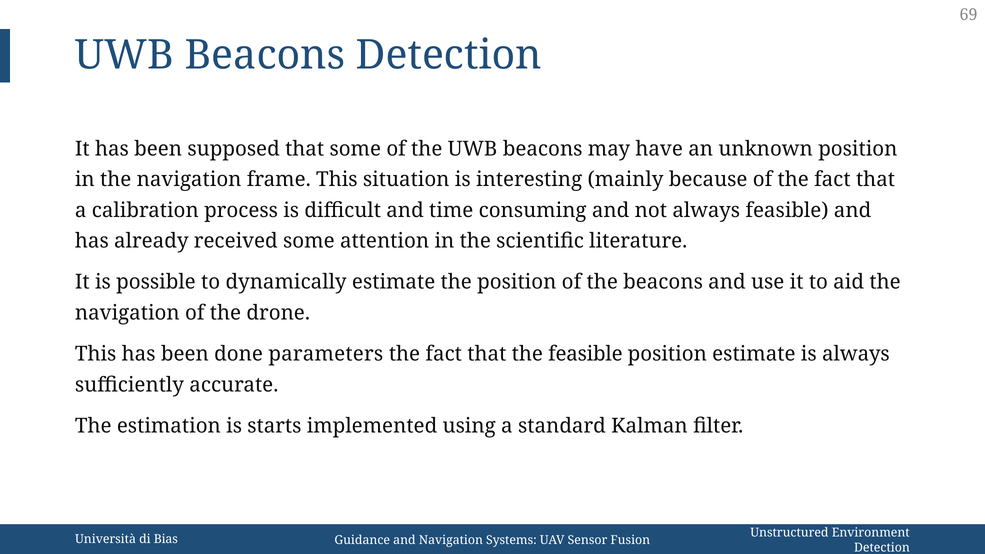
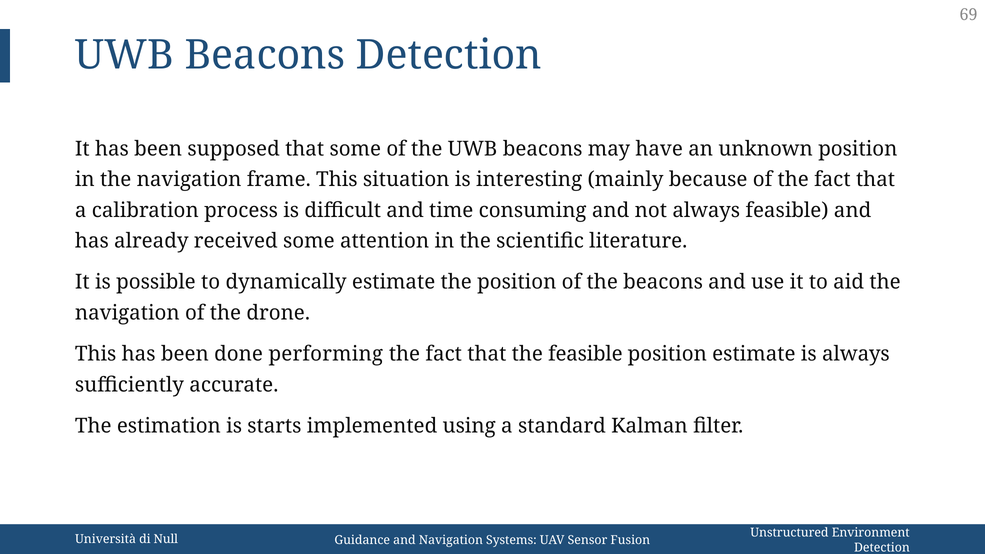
parameters: parameters -> performing
Bias: Bias -> Null
